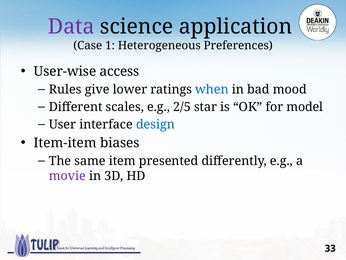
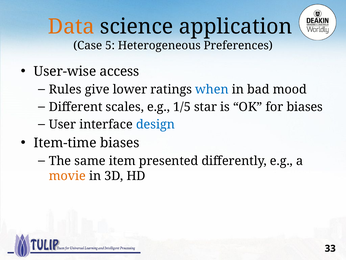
Data colour: purple -> orange
1: 1 -> 5
2/5: 2/5 -> 1/5
for model: model -> biases
Item-item: Item-item -> Item-time
movie colour: purple -> orange
